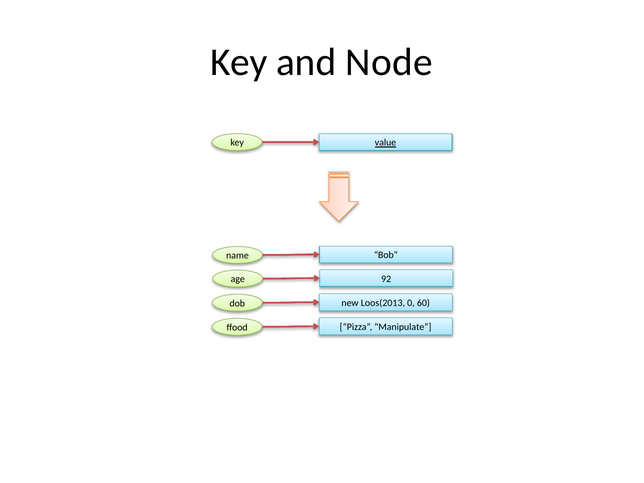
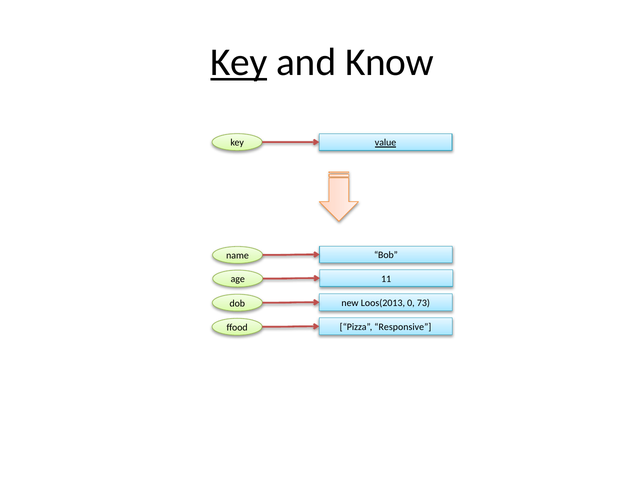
Key at (239, 62) underline: none -> present
Node: Node -> Know
92: 92 -> 11
60: 60 -> 73
Manipulate: Manipulate -> Responsive
